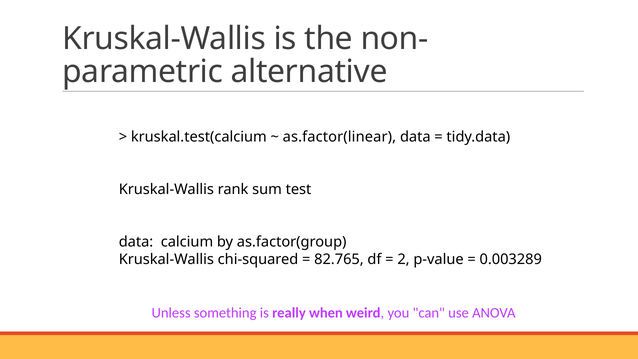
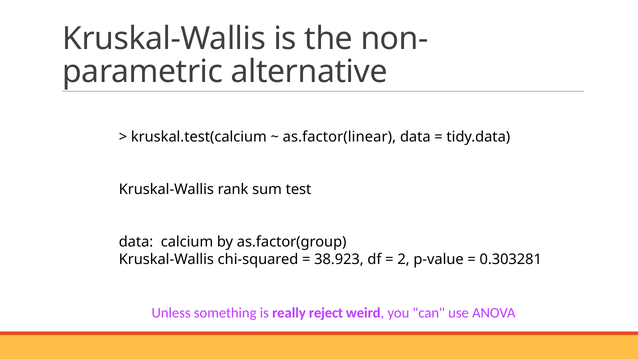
82.765: 82.765 -> 38.923
0.003289: 0.003289 -> 0.303281
when: when -> reject
